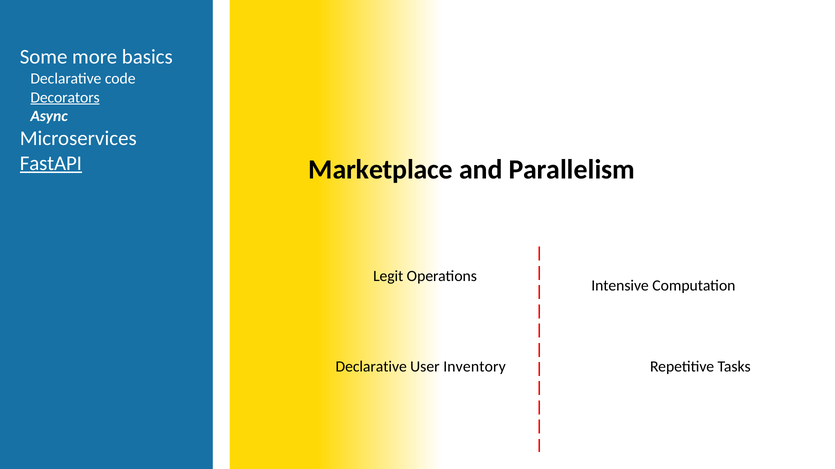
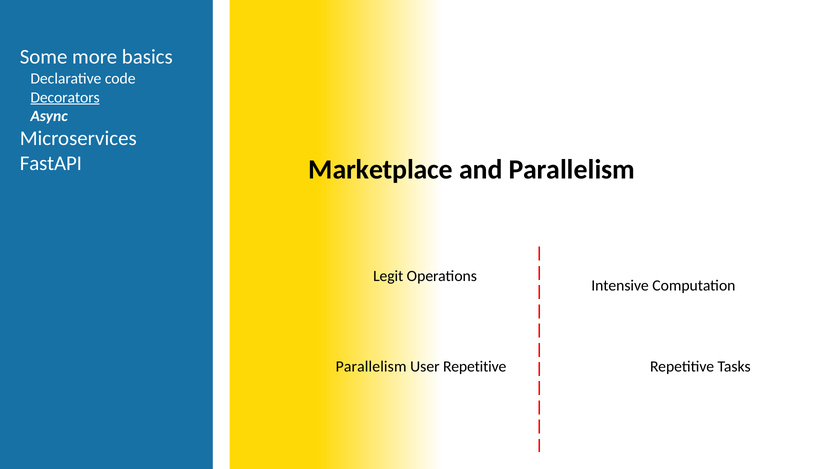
FastAPI underline: present -> none
Declarative at (371, 367): Declarative -> Parallelism
User Inventory: Inventory -> Repetitive
